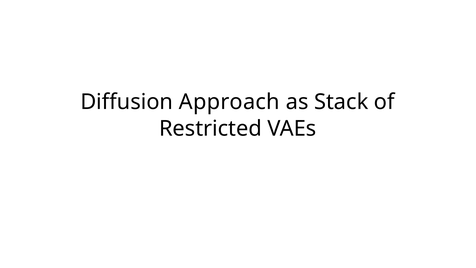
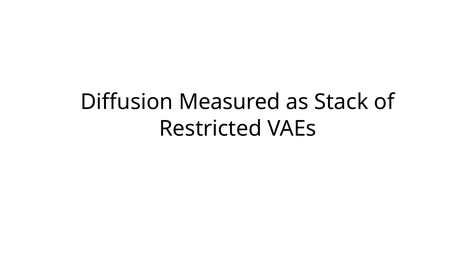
Approach: Approach -> Measured
